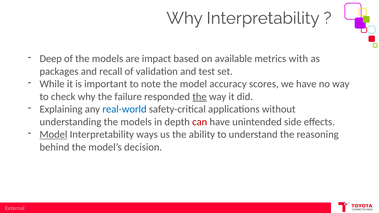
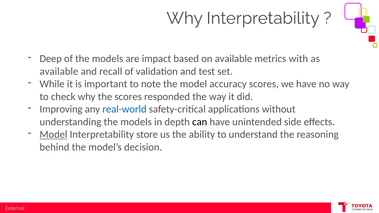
packages at (59, 71): packages -> available
the failure: failure -> scores
the at (200, 97) underline: present -> none
Explaining: Explaining -> Improving
can colour: red -> black
ways: ways -> store
